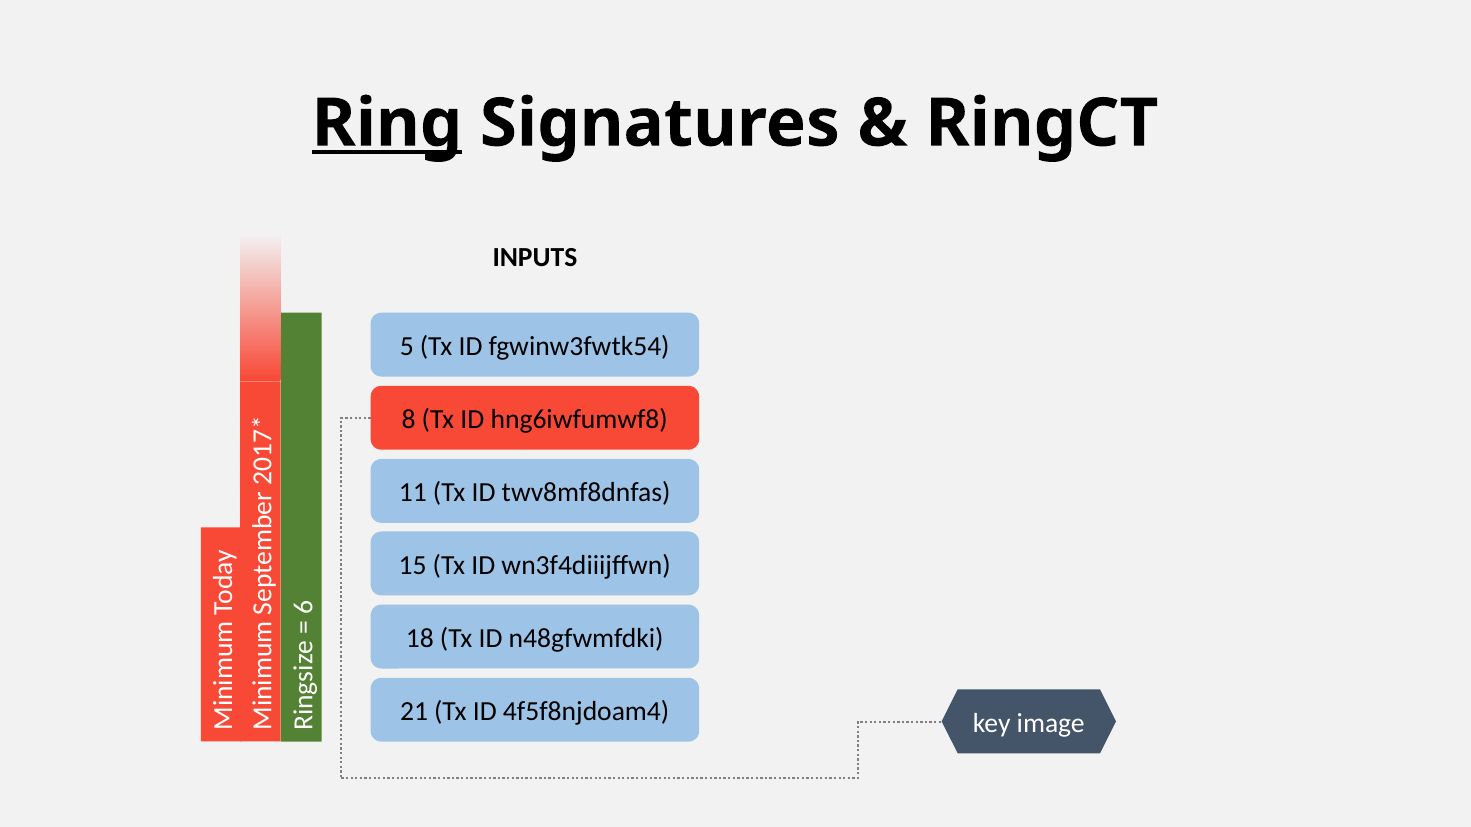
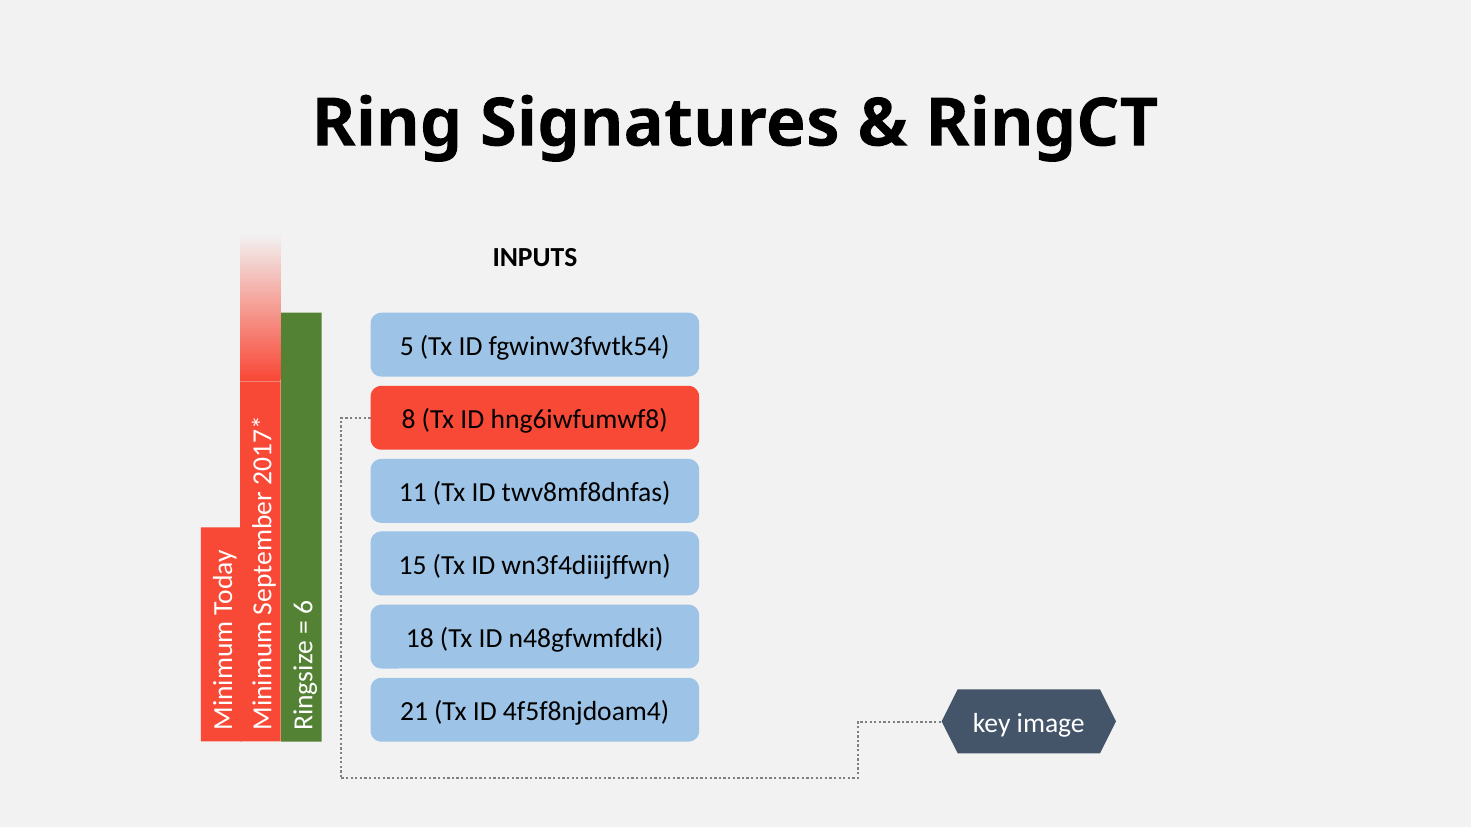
Ring underline: present -> none
